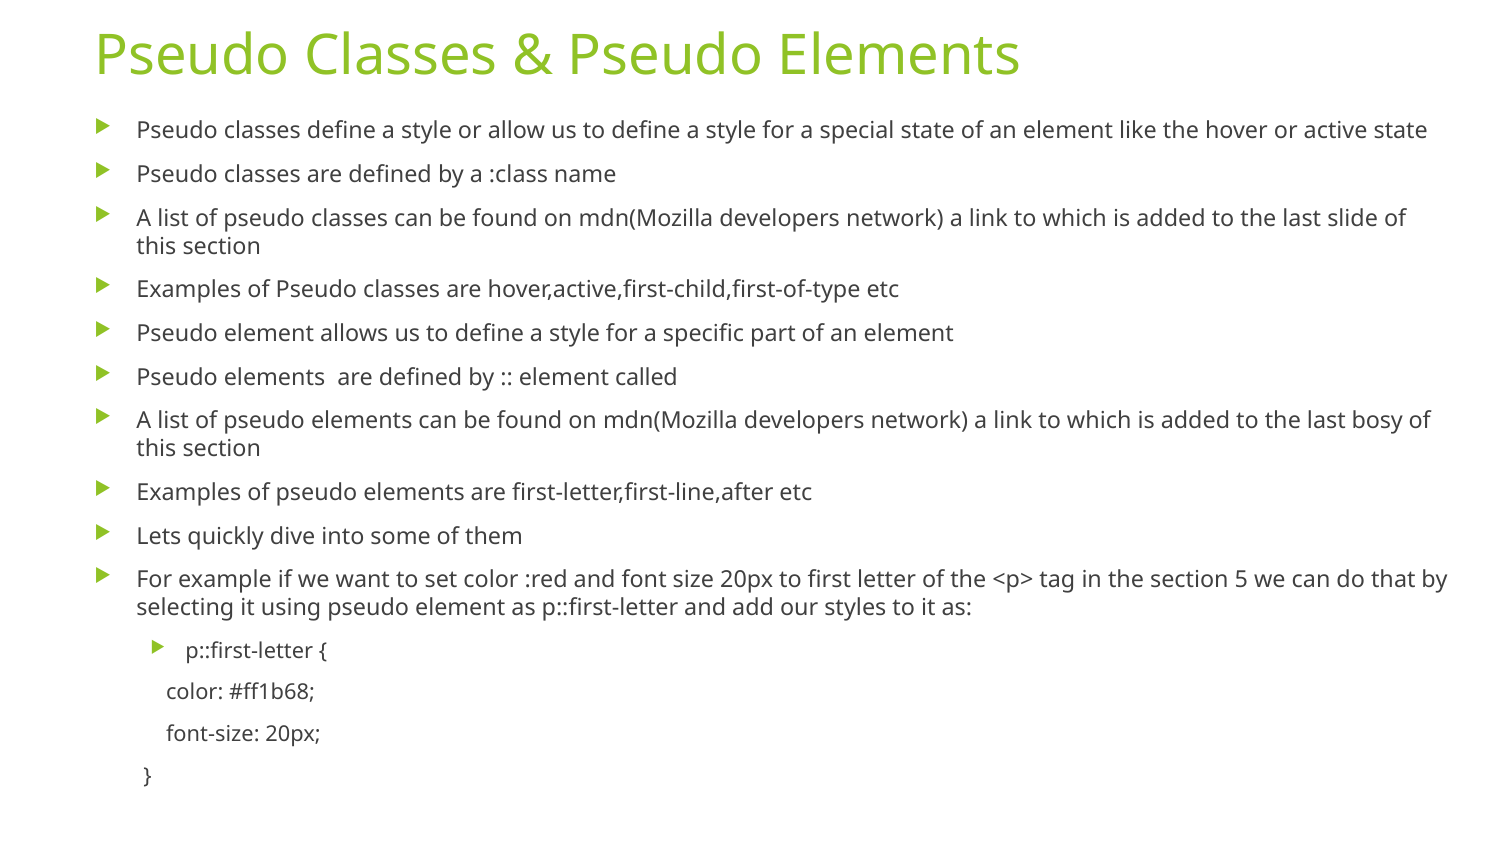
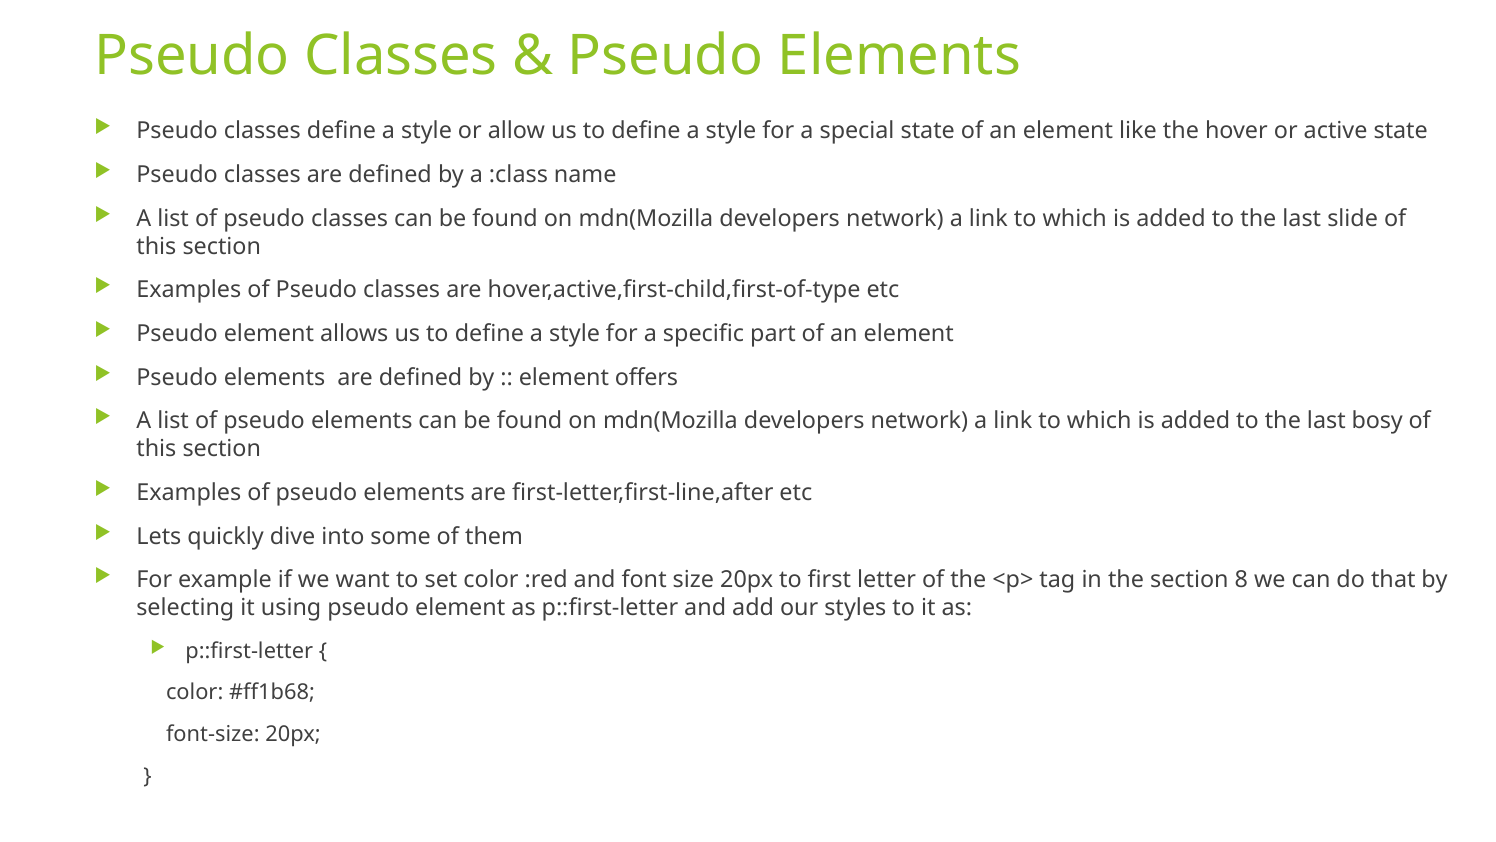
called: called -> offers
5: 5 -> 8
